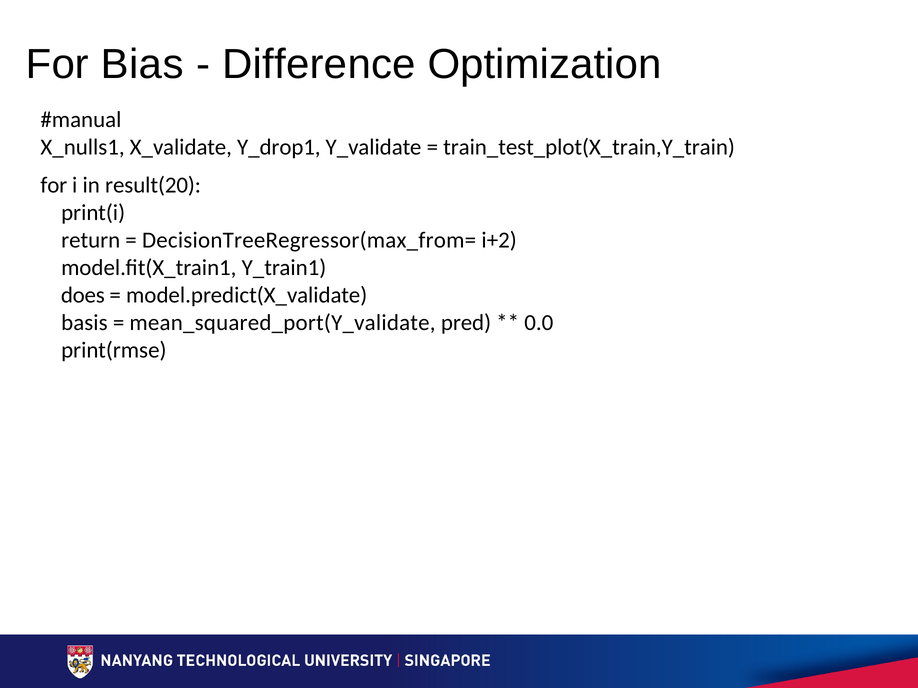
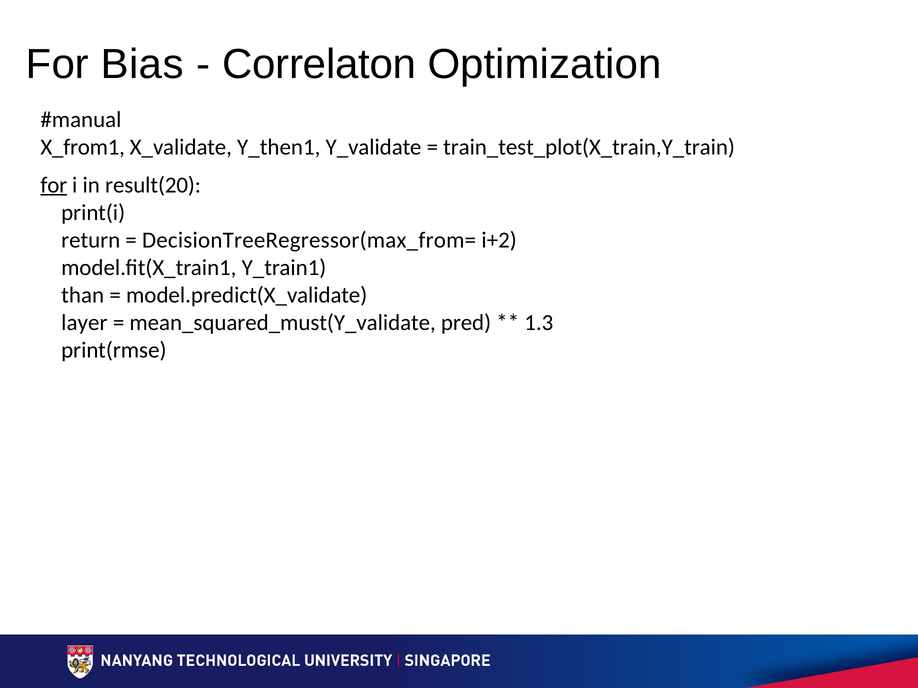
Difference: Difference -> Correlaton
X_nulls1: X_nulls1 -> X_from1
Y_drop1: Y_drop1 -> Y_then1
for at (54, 185) underline: none -> present
does: does -> than
basis: basis -> layer
mean_squared_port(Y_validate: mean_squared_port(Y_validate -> mean_squared_must(Y_validate
0.0: 0.0 -> 1.3
